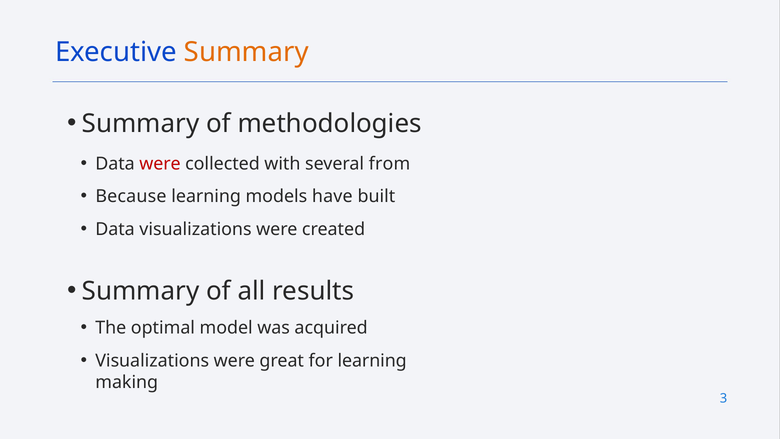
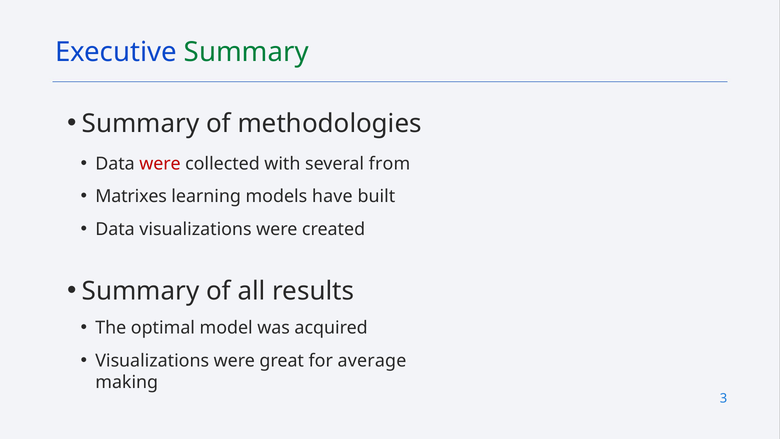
Summary at (246, 52) colour: orange -> green
Because: Because -> Matrixes
for learning: learning -> average
